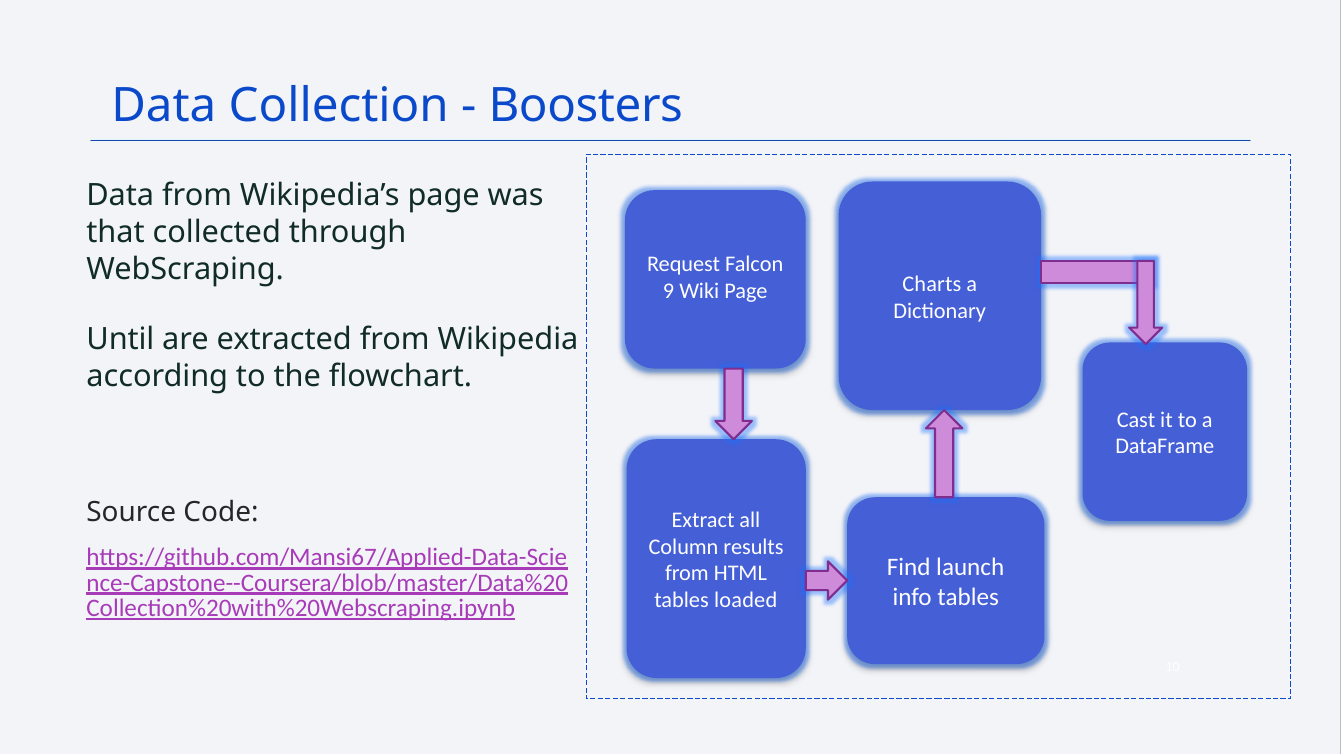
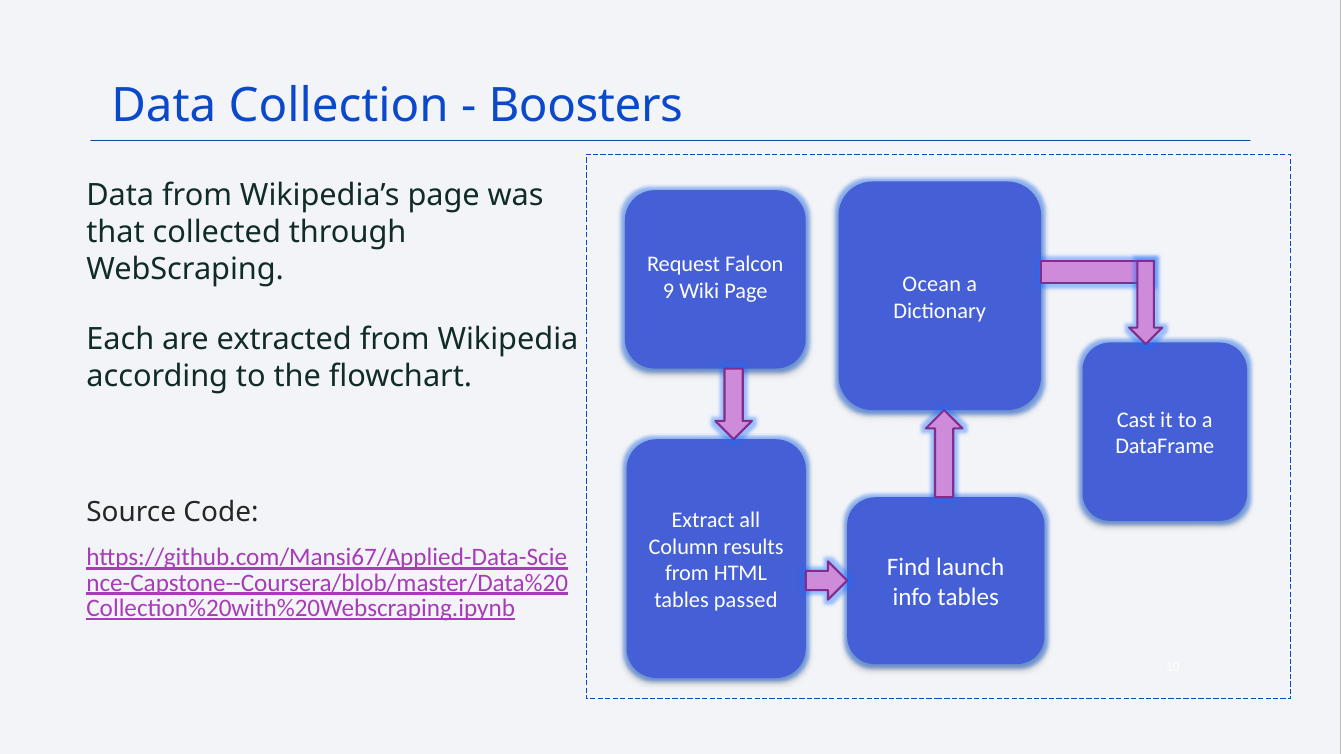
Charts: Charts -> Ocean
Until: Until -> Each
loaded: loaded -> passed
